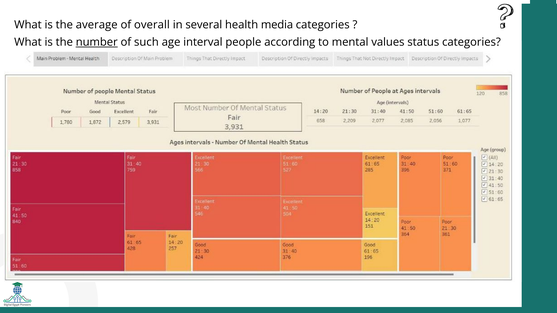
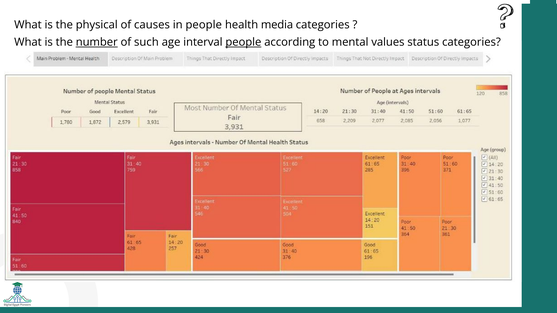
average: average -> physical
overall: overall -> causes
in several: several -> people
people at (243, 42) underline: none -> present
